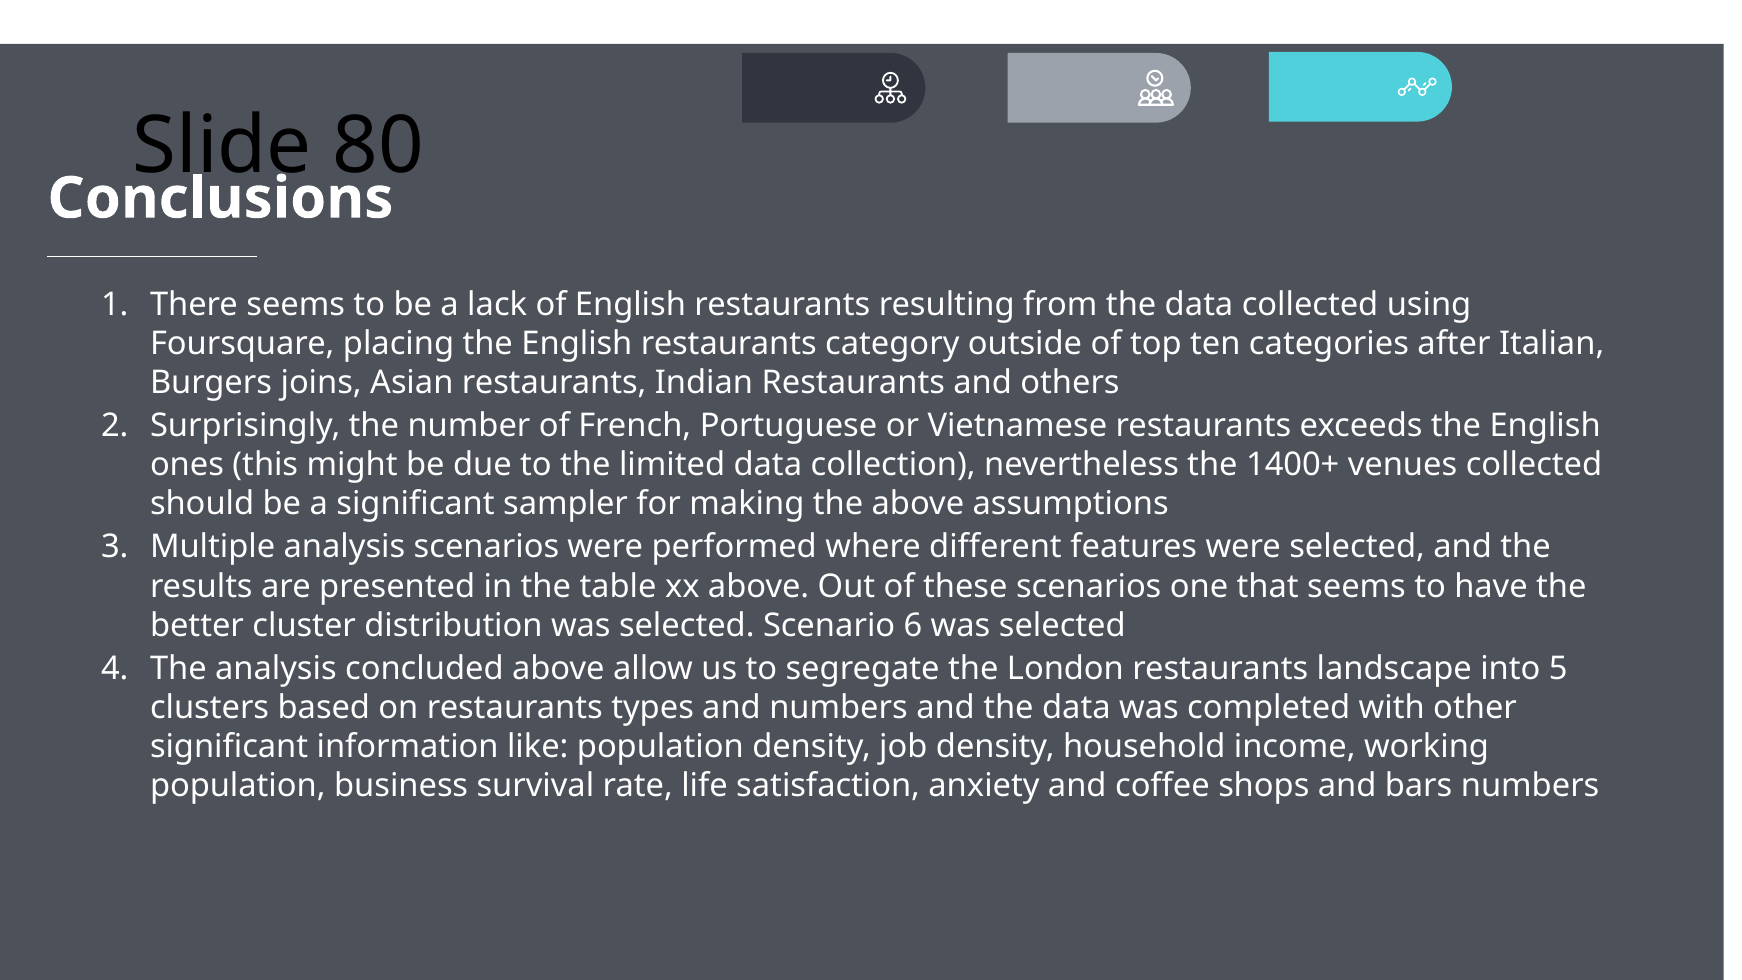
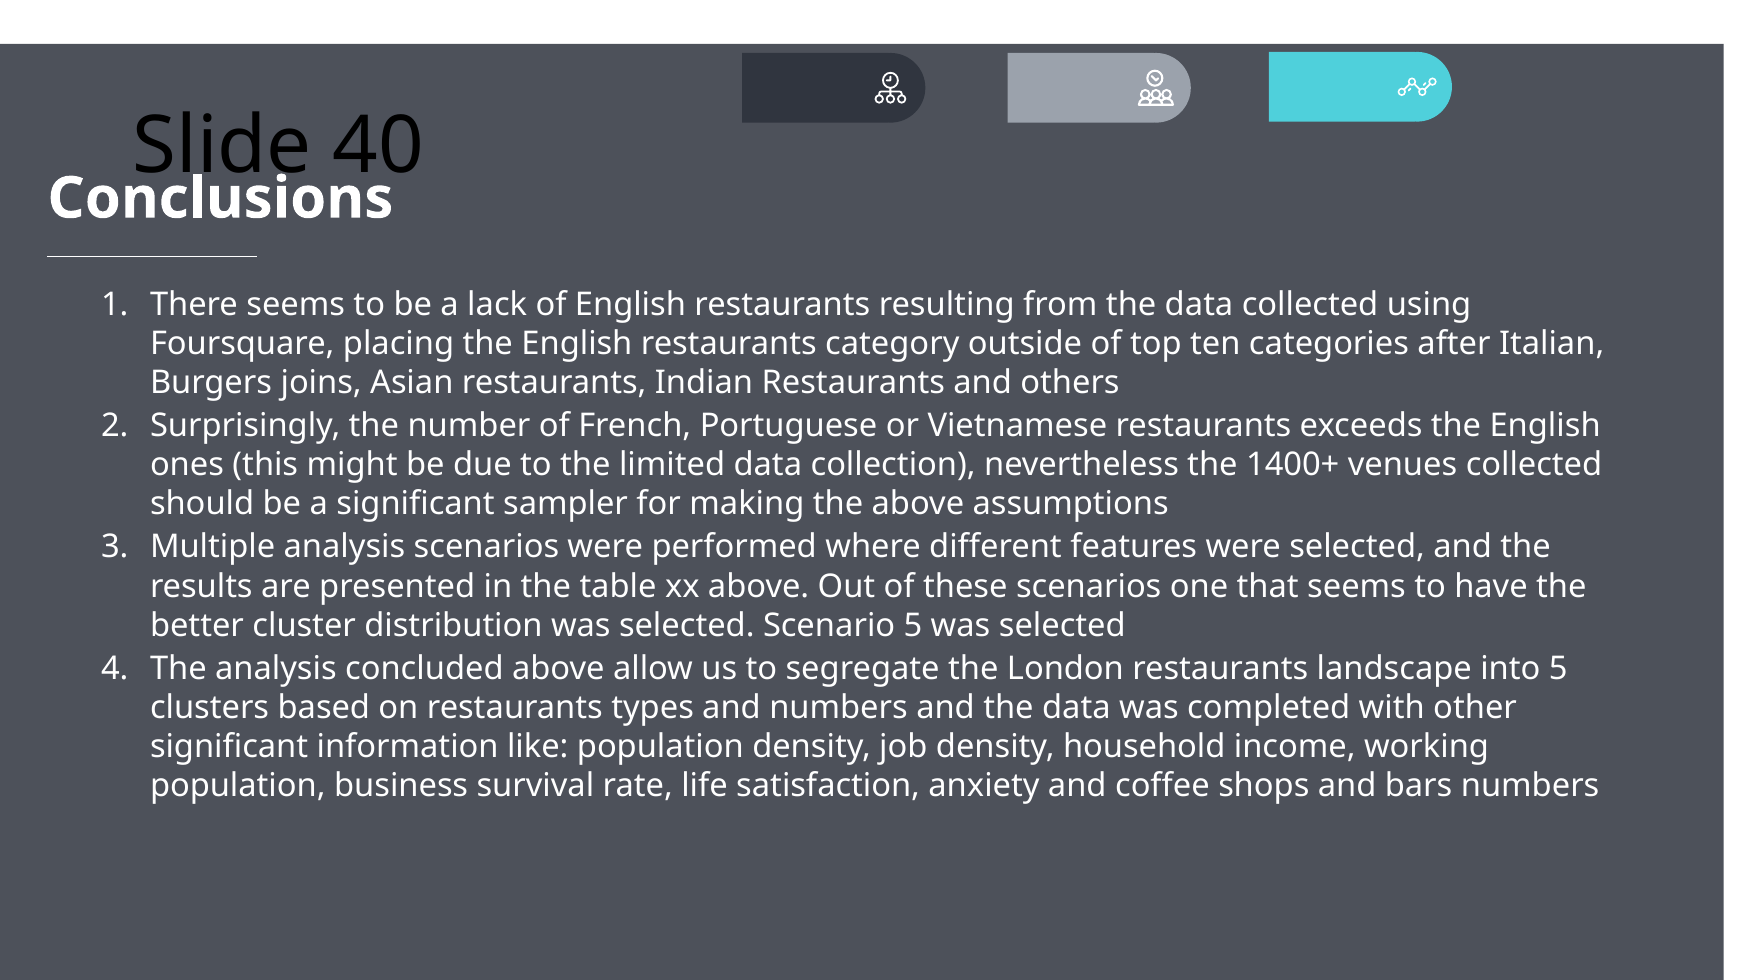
80: 80 -> 40
Scenario 6: 6 -> 5
